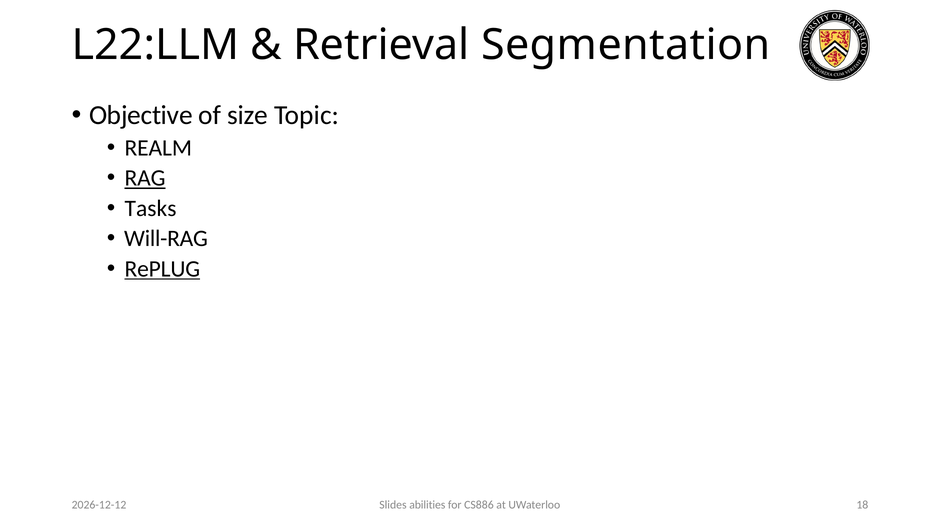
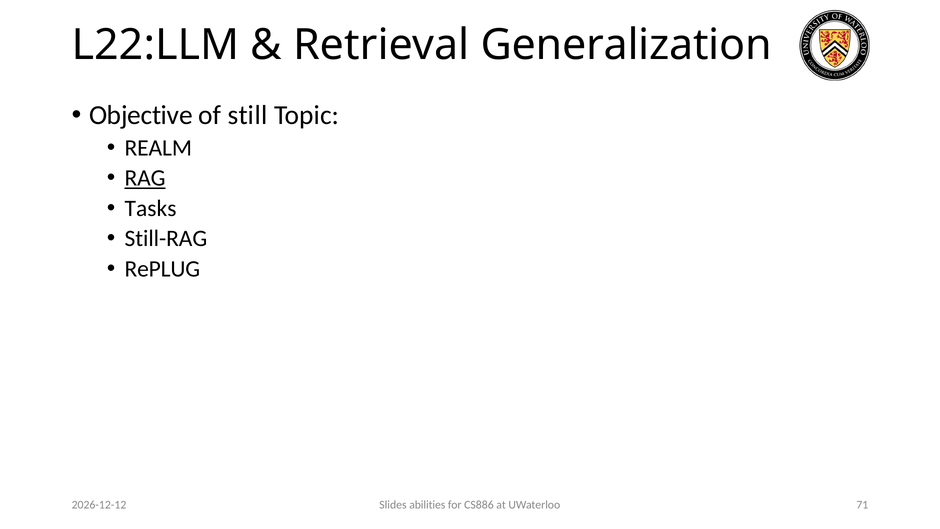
Segmentation: Segmentation -> Generalization
size: size -> still
Will-RAG: Will-RAG -> Still-RAG
RePLUG underline: present -> none
18: 18 -> 71
